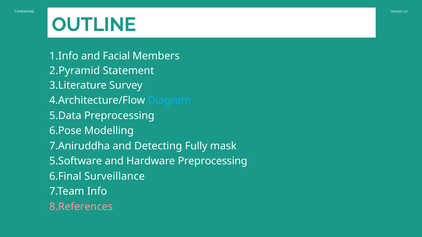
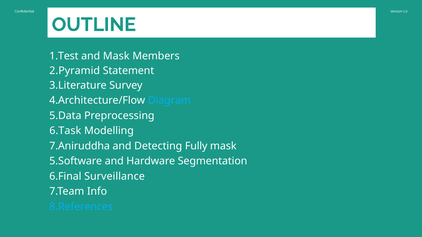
1.Info: 1.Info -> 1.Test
and Facial: Facial -> Mask
6.Pose: 6.Pose -> 6.Task
Hardware Preprocessing: Preprocessing -> Segmentation
8.References colour: pink -> light blue
